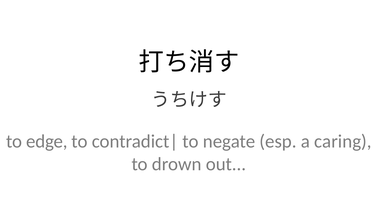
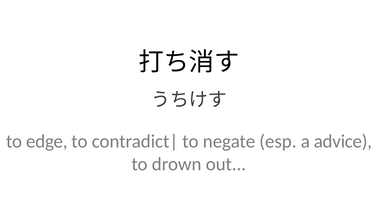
caring: caring -> advice
